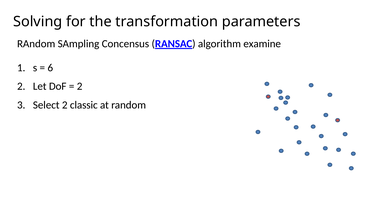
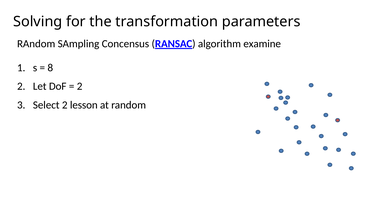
6: 6 -> 8
classic: classic -> lesson
